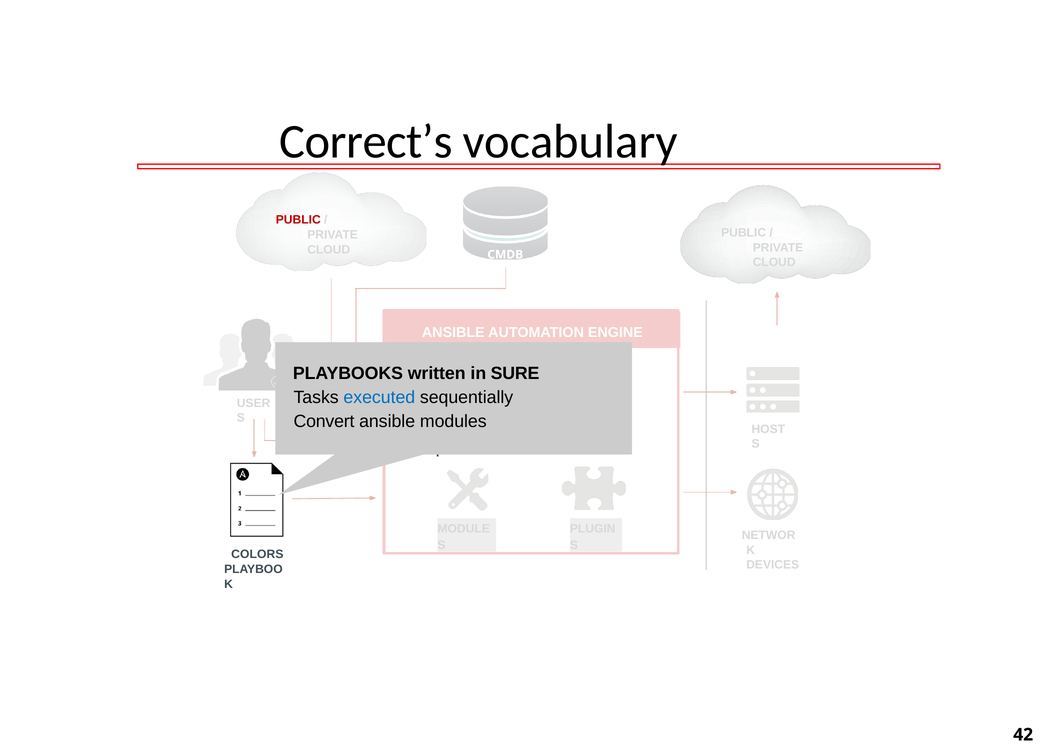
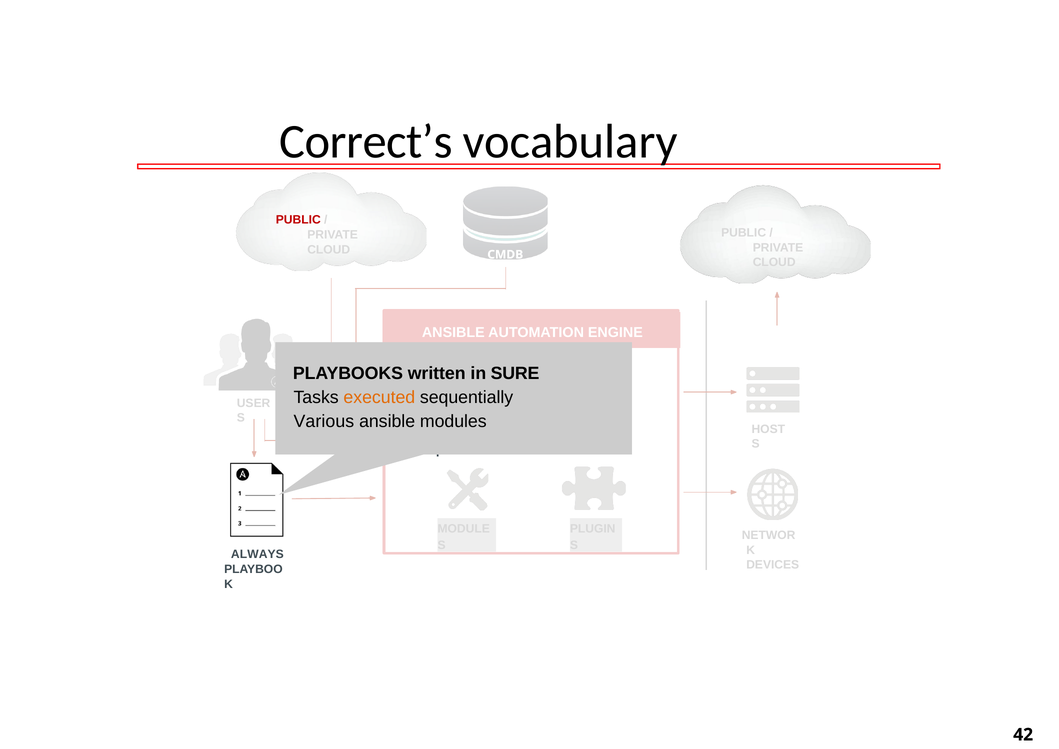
executed colour: blue -> orange
Convert: Convert -> Various
COLORS: COLORS -> ALWAYS
